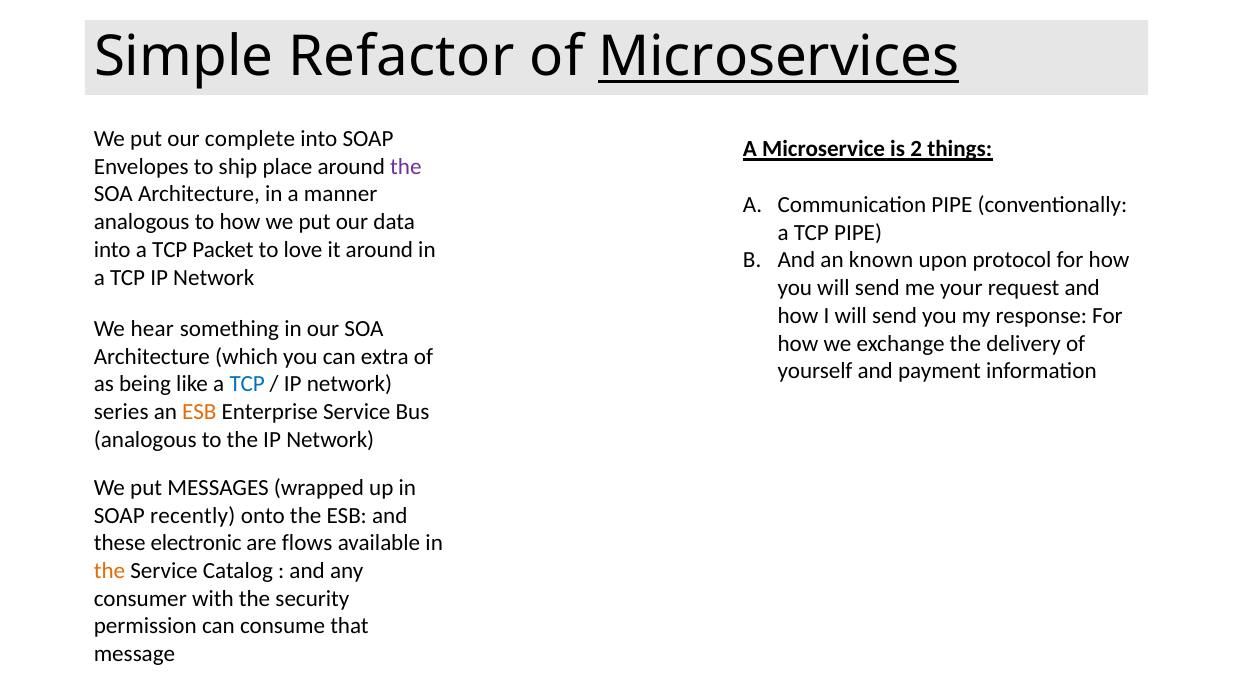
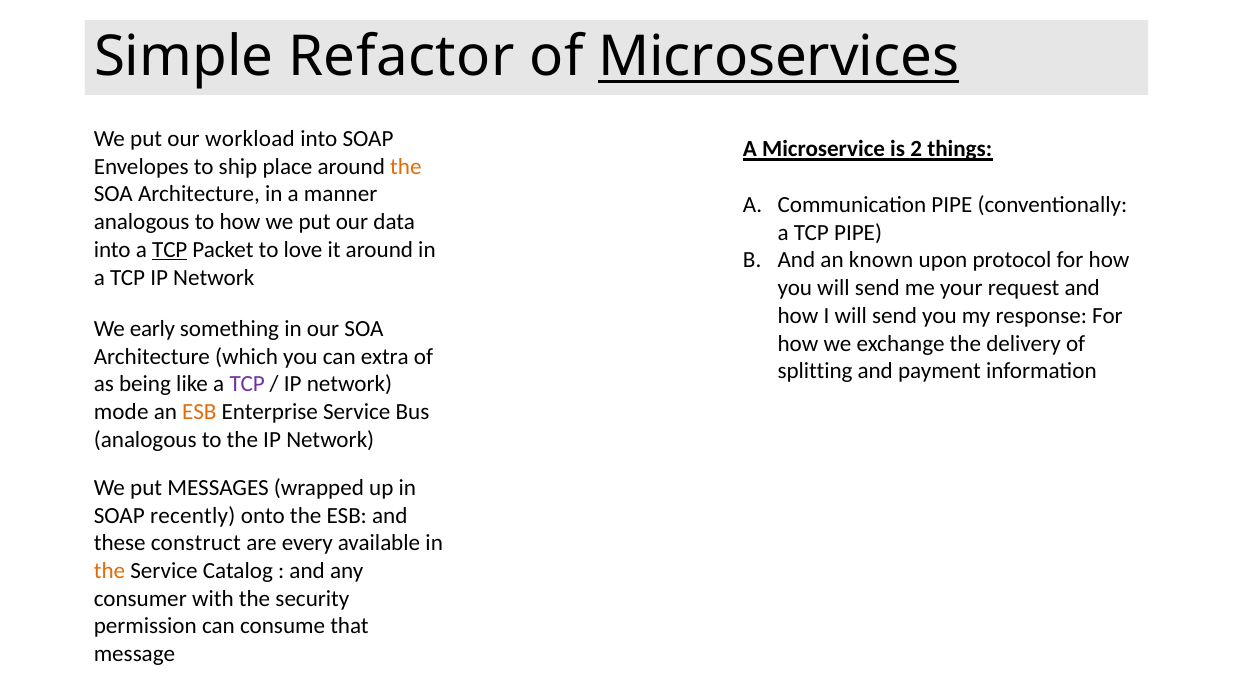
complete: complete -> workload
the at (406, 167) colour: purple -> orange
TCP at (170, 250) underline: none -> present
hear: hear -> early
yourself: yourself -> splitting
TCP at (247, 384) colour: blue -> purple
series: series -> mode
electronic: electronic -> construct
flows: flows -> every
